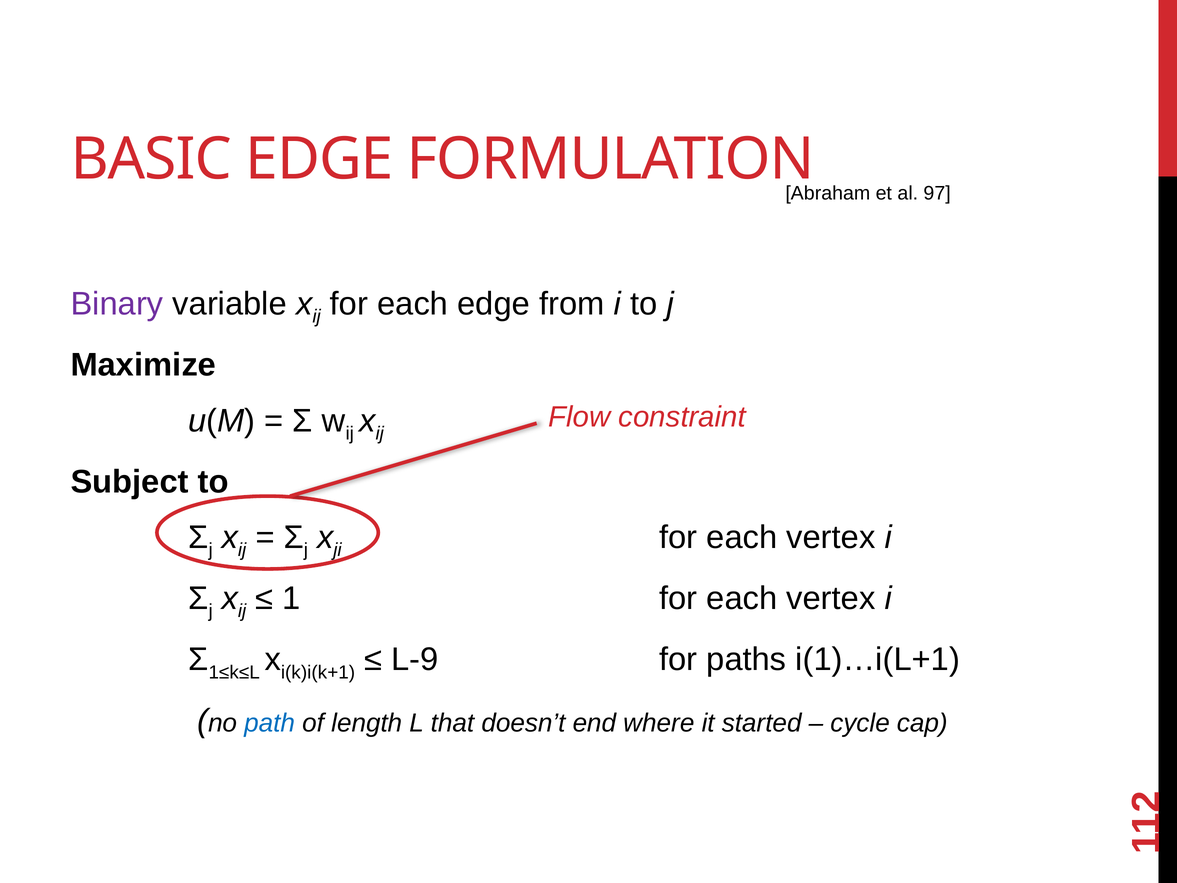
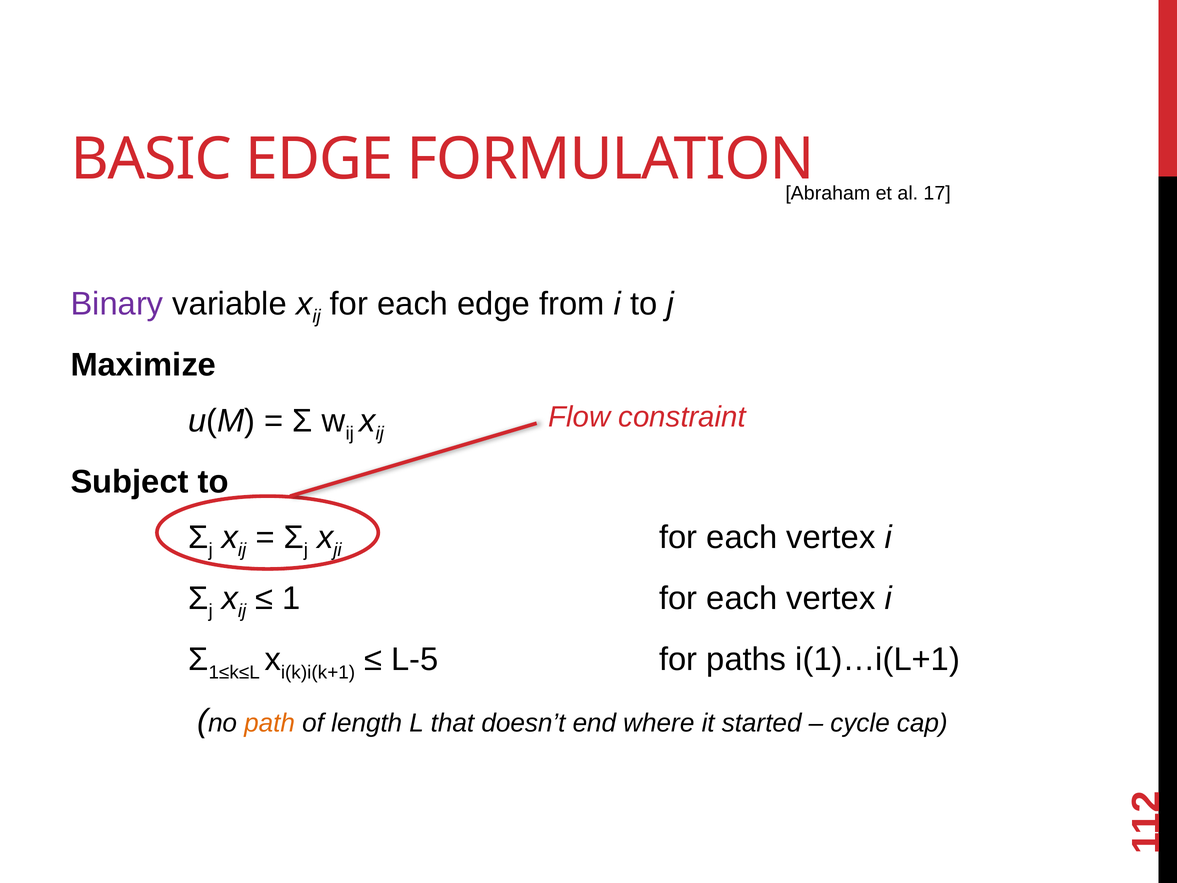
97: 97 -> 17
L-9: L-9 -> L-5
path colour: blue -> orange
